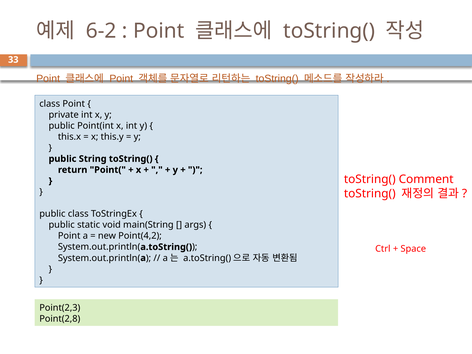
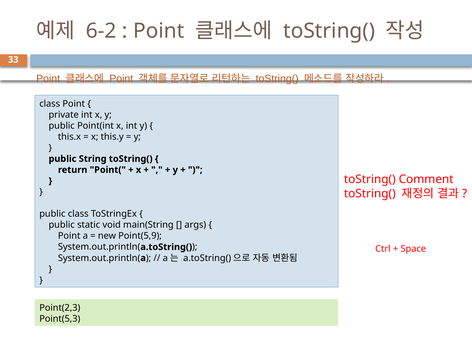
Point(4,2: Point(4,2 -> Point(5,9
Point(2,8: Point(2,8 -> Point(5,3
